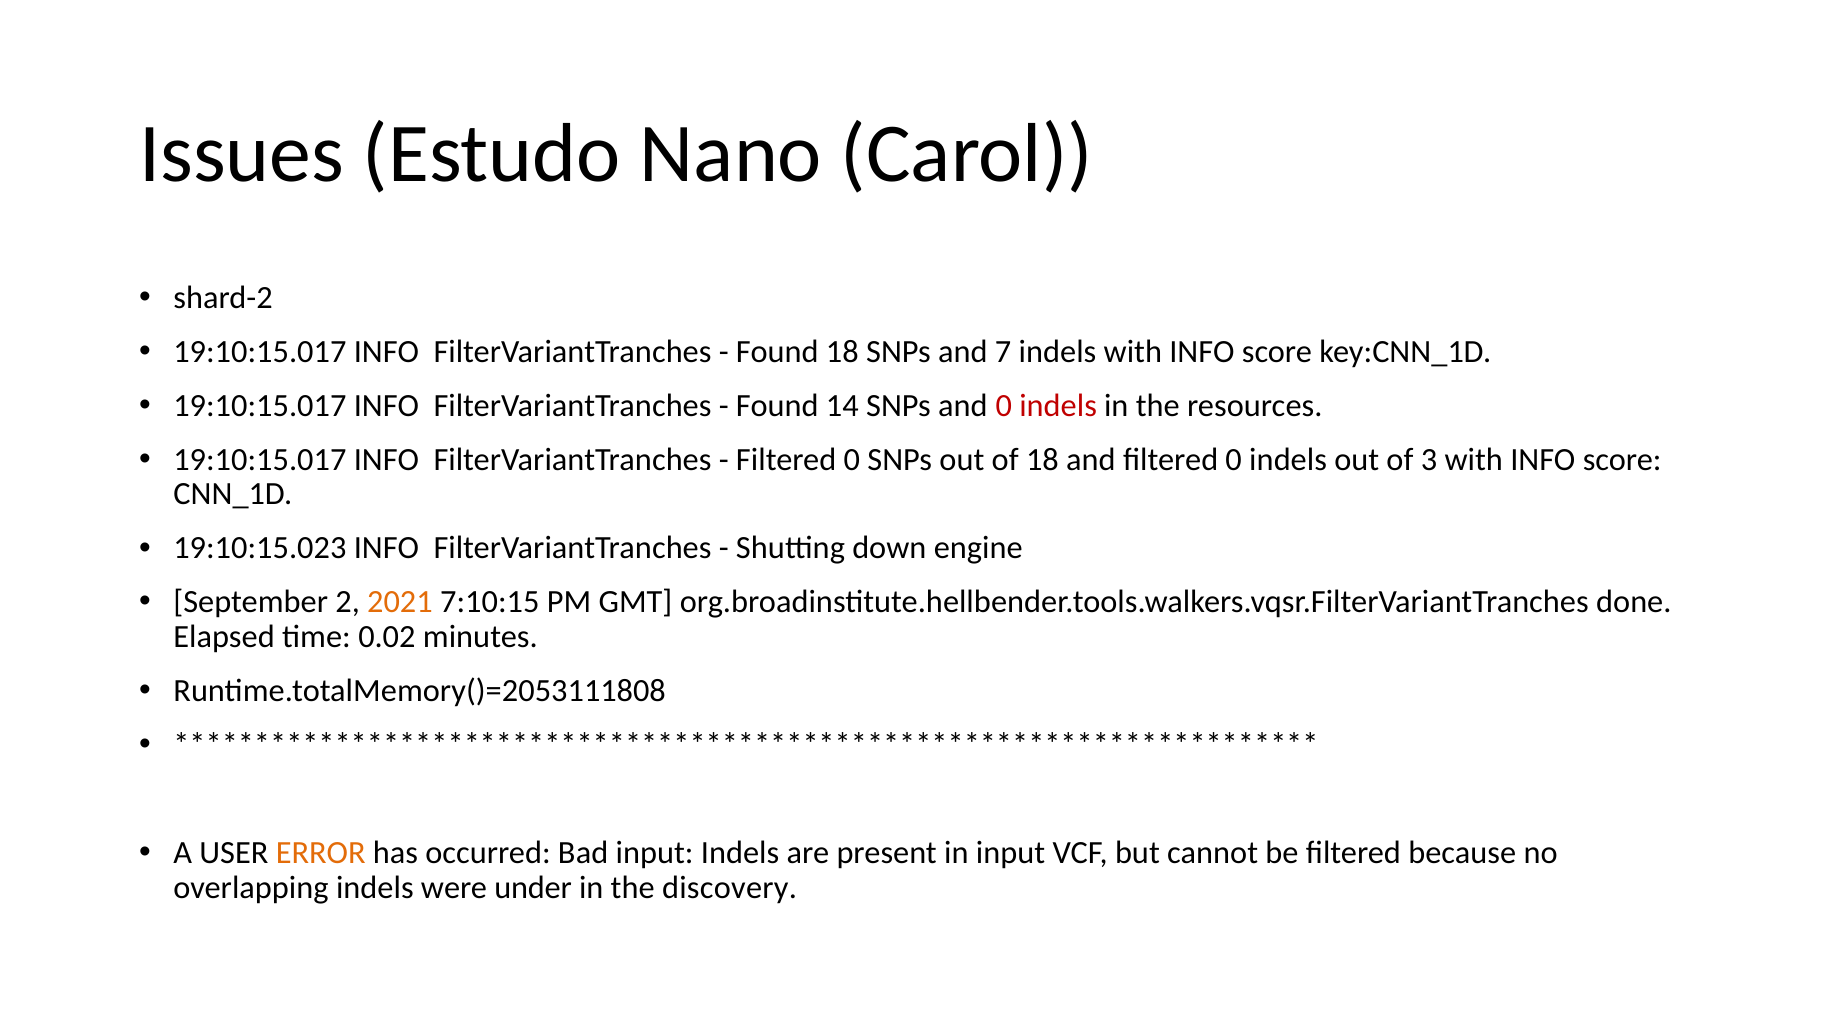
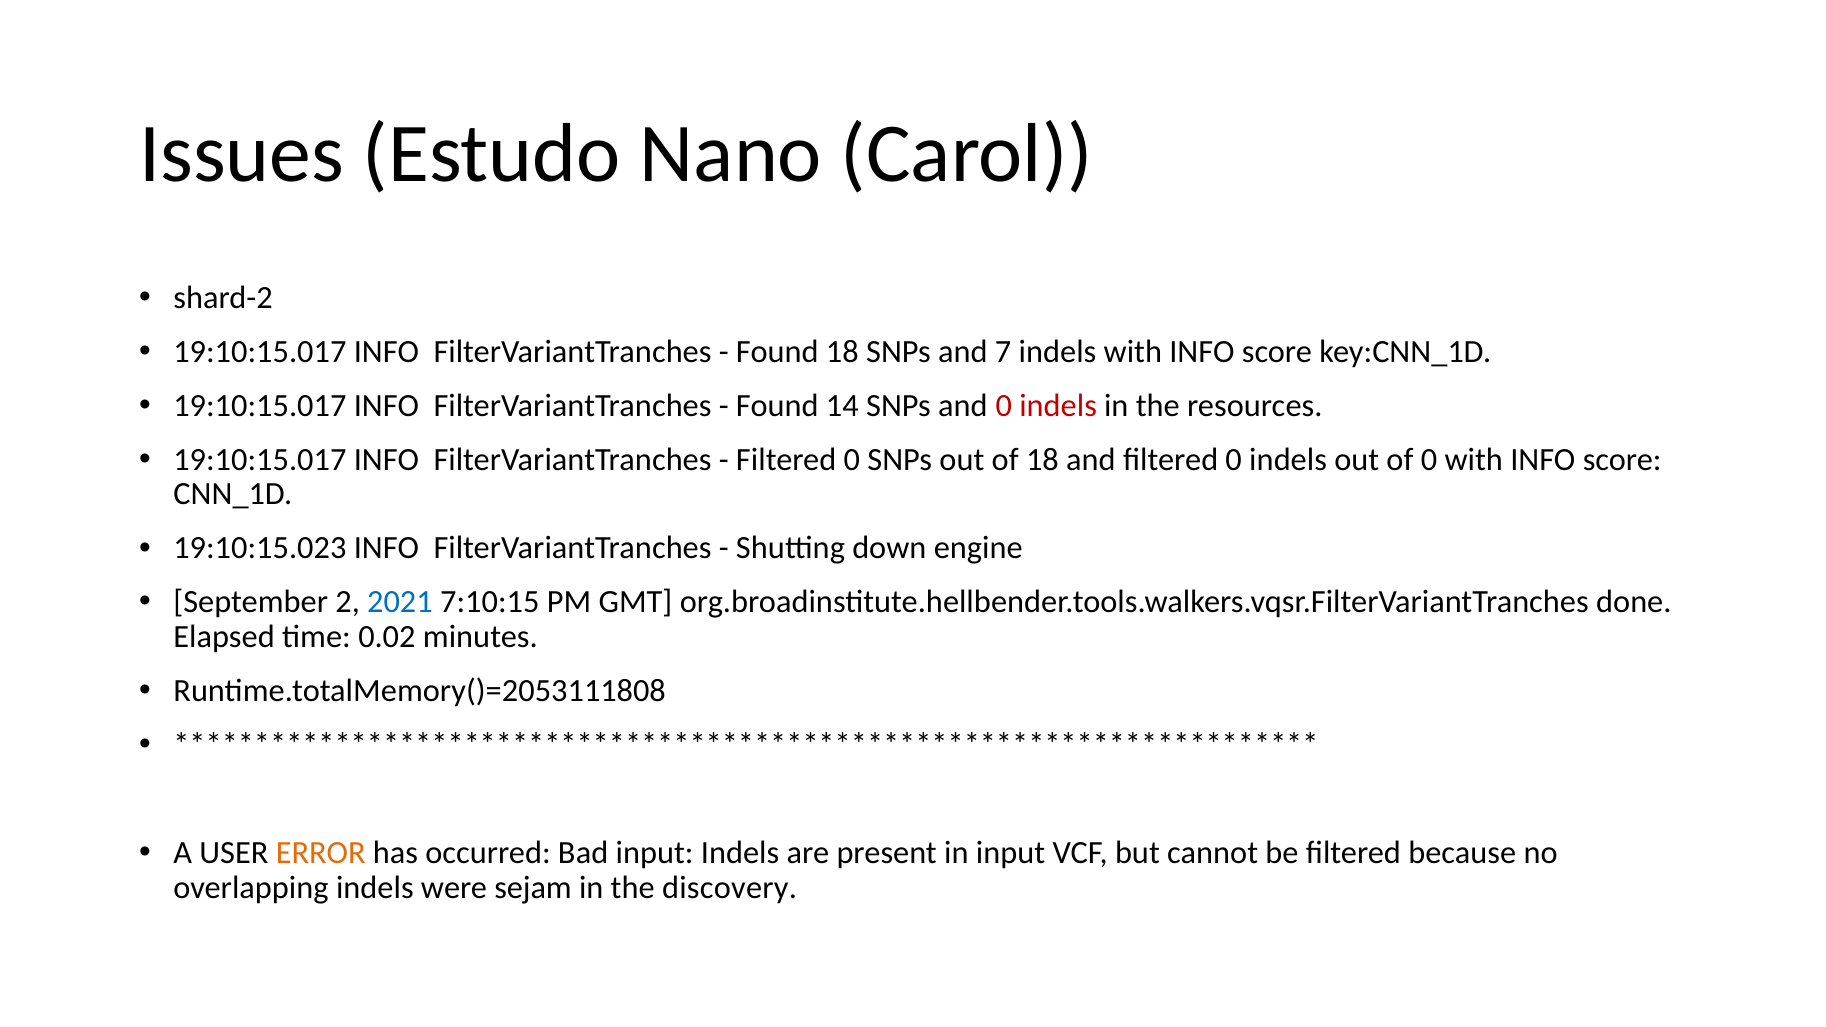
of 3: 3 -> 0
2021 colour: orange -> blue
under: under -> sejam
